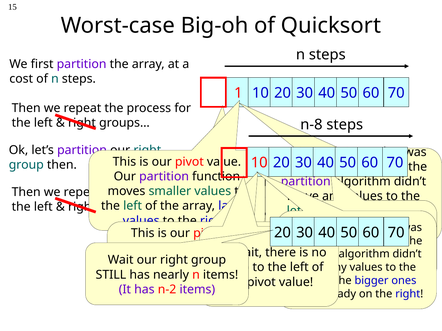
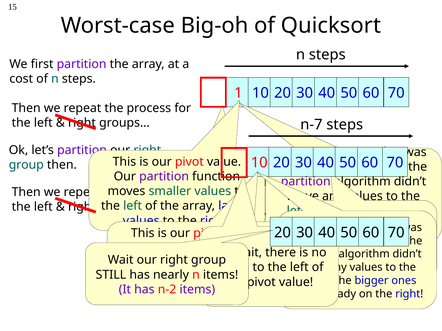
n-8: n-8 -> n-7
